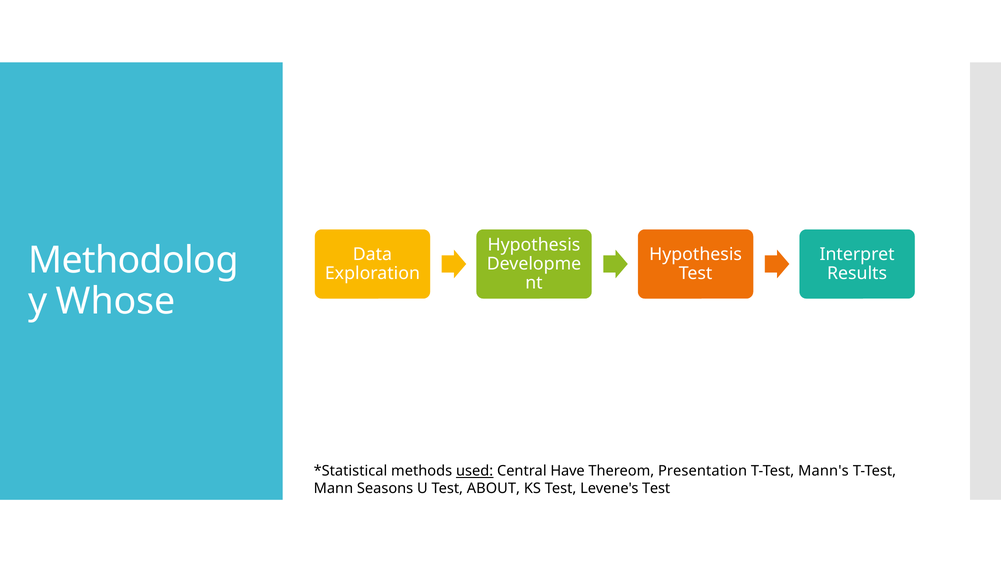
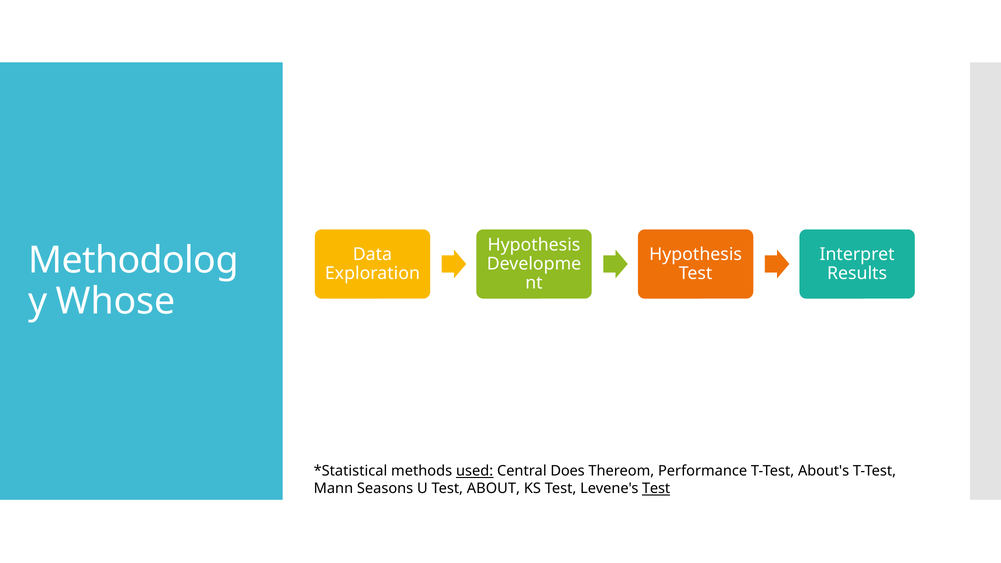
Have: Have -> Does
Presentation: Presentation -> Performance
Mann's: Mann's -> About's
Test at (656, 489) underline: none -> present
